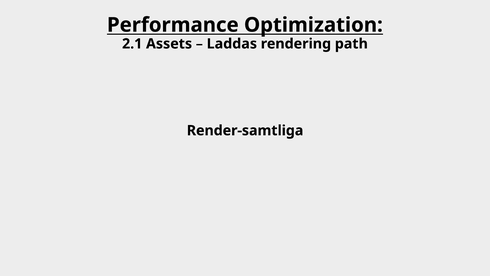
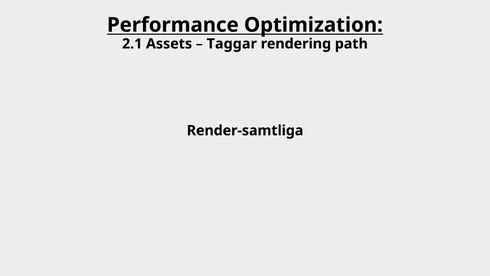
Laddas: Laddas -> Taggar
